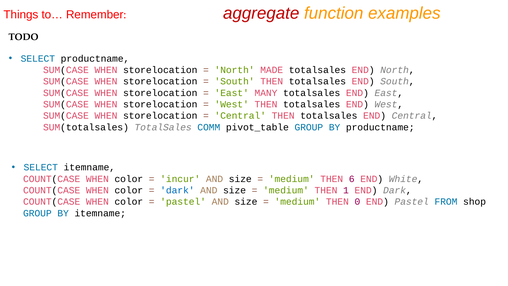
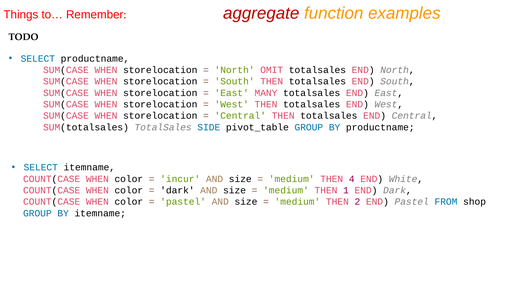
MADE: MADE -> OMIT
COMM: COMM -> SIDE
6: 6 -> 4
dark at (177, 190) colour: blue -> black
0: 0 -> 2
